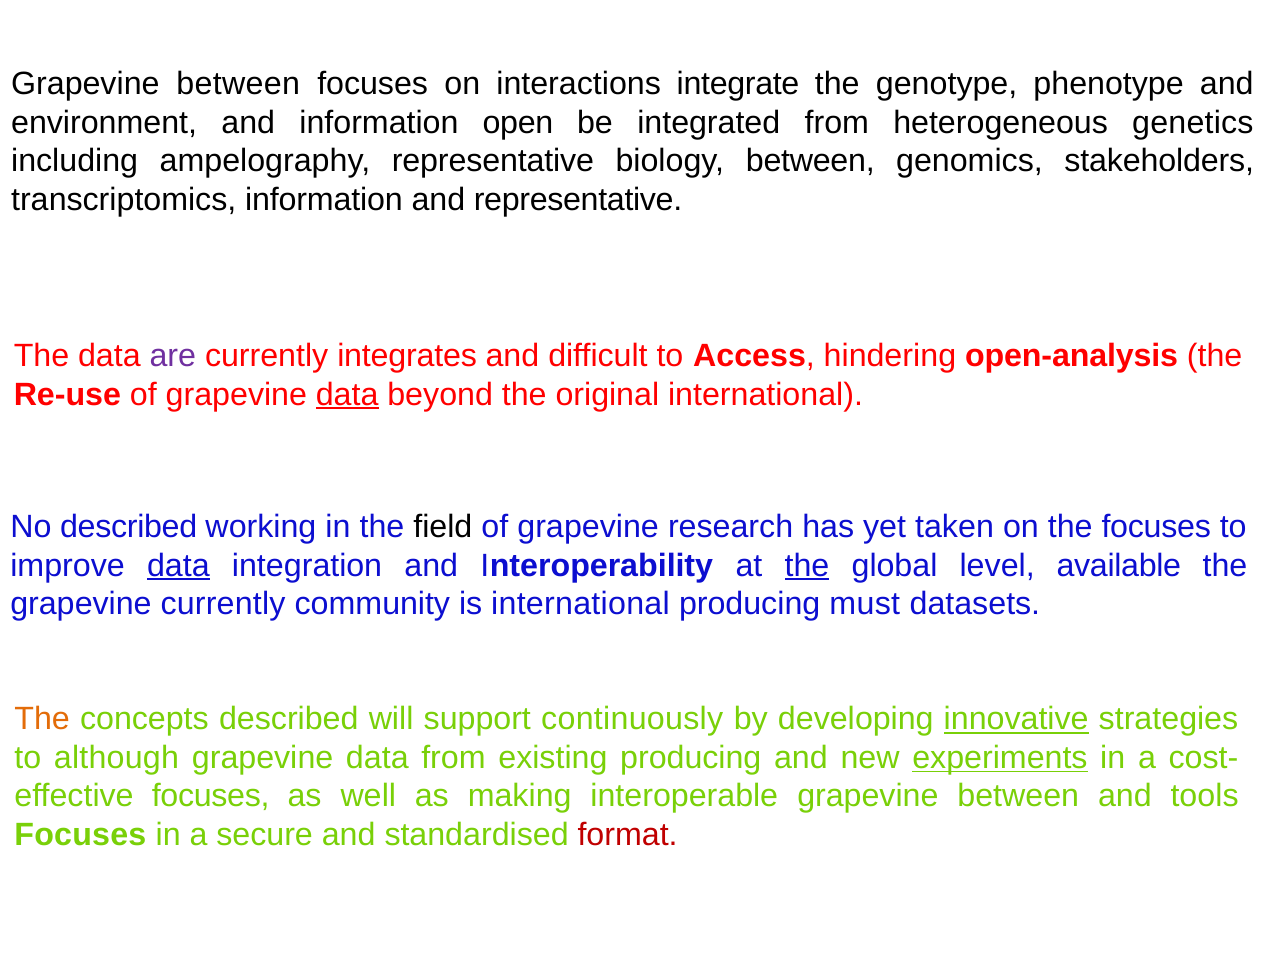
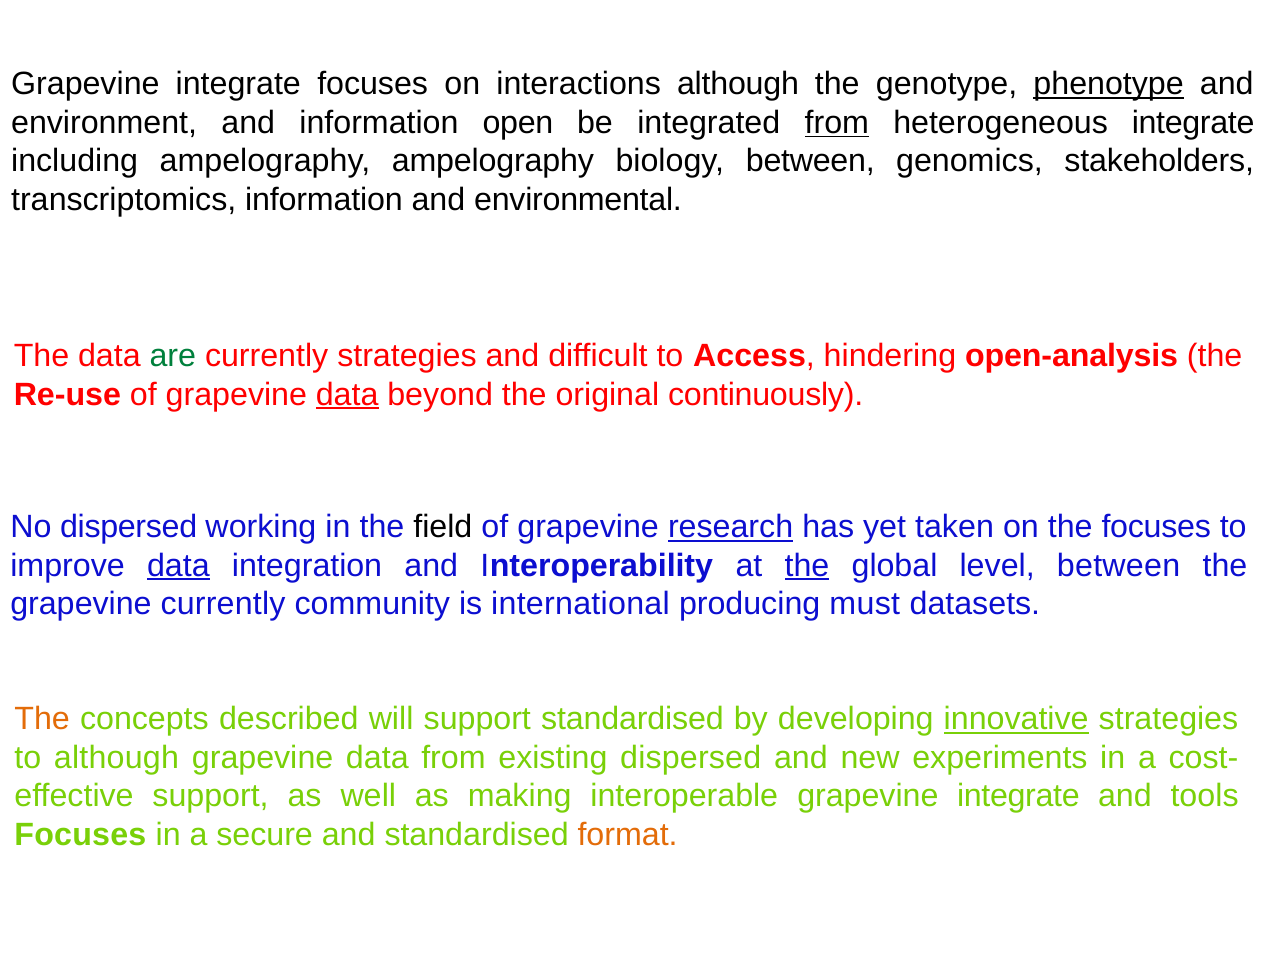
between at (238, 84): between -> integrate
interactions integrate: integrate -> although
phenotype underline: none -> present
from at (837, 123) underline: none -> present
heterogeneous genetics: genetics -> integrate
ampelography representative: representative -> ampelography
and representative: representative -> environmental
are colour: purple -> green
currently integrates: integrates -> strategies
original international: international -> continuously
No described: described -> dispersed
research underline: none -> present
level available: available -> between
support continuously: continuously -> standardised
existing producing: producing -> dispersed
experiments underline: present -> none
focuses at (211, 796): focuses -> support
interoperable grapevine between: between -> integrate
format colour: red -> orange
